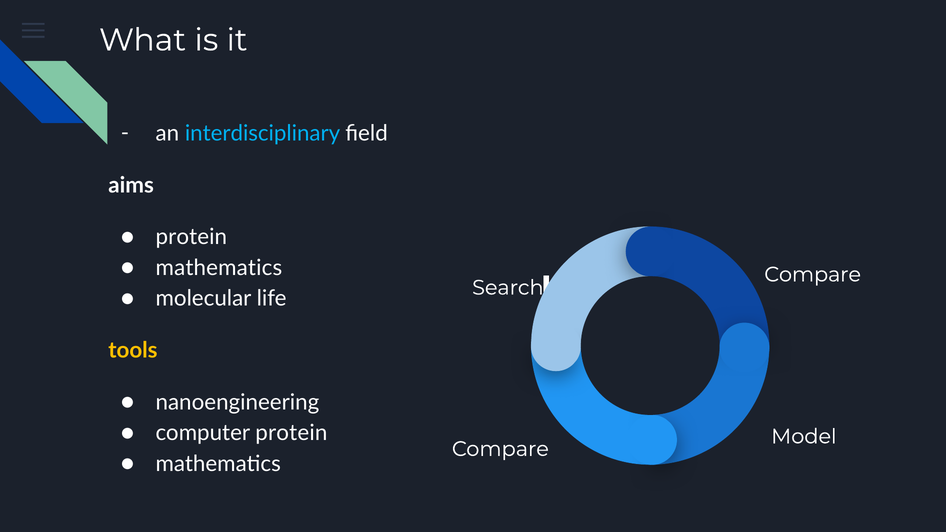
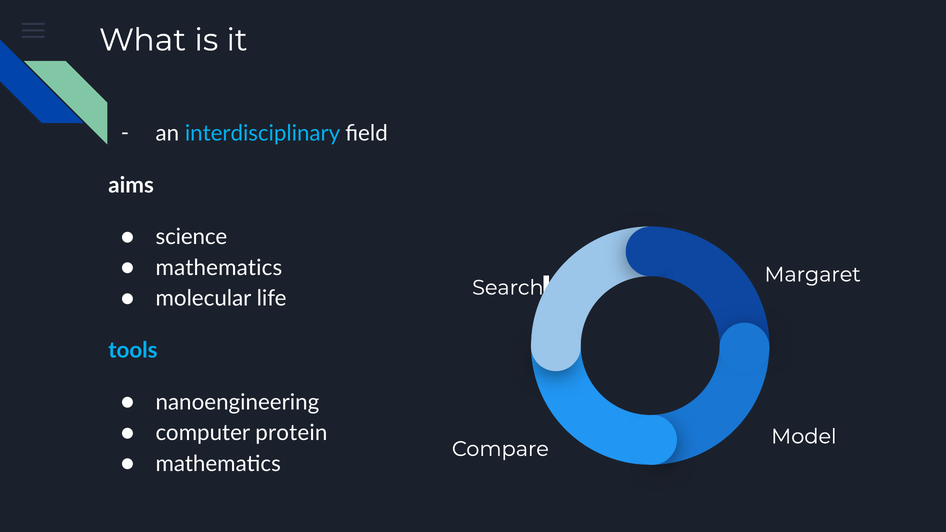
protein at (191, 237): protein -> science
Compare at (813, 275): Compare -> Margaret
tools colour: yellow -> light blue
